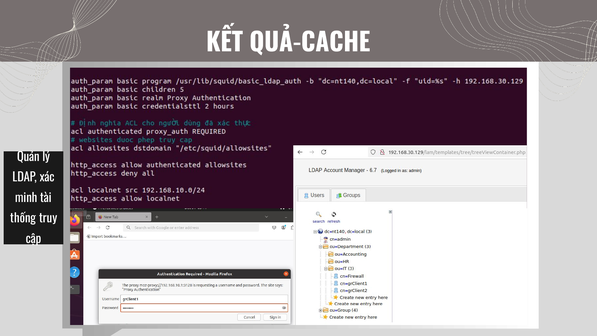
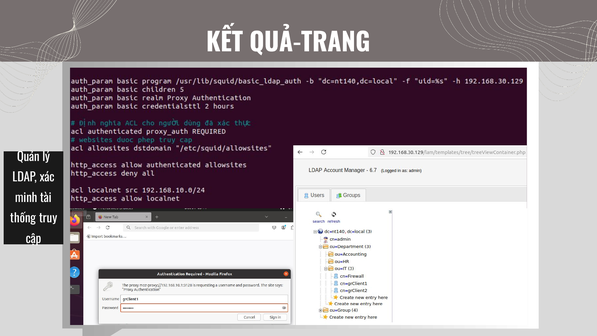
QUẢ-CACHE: QUẢ-CACHE -> QUẢ-TRANG
